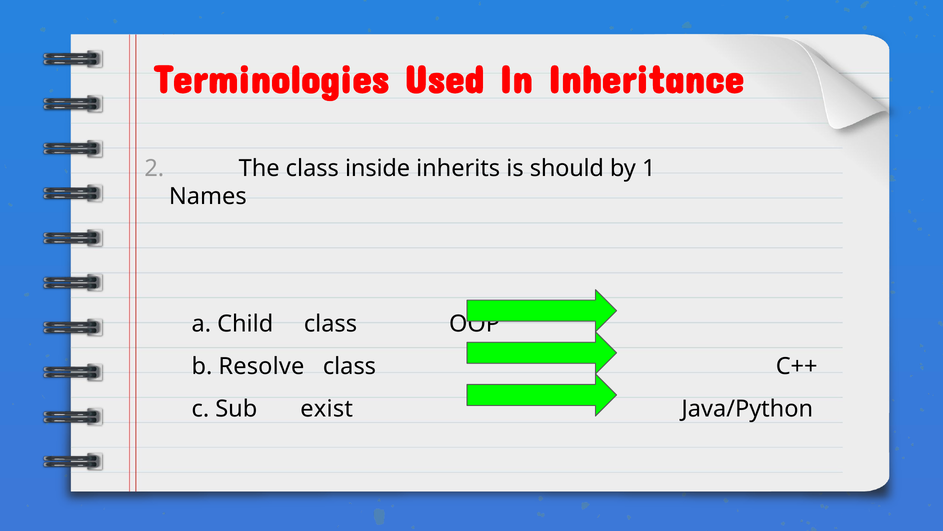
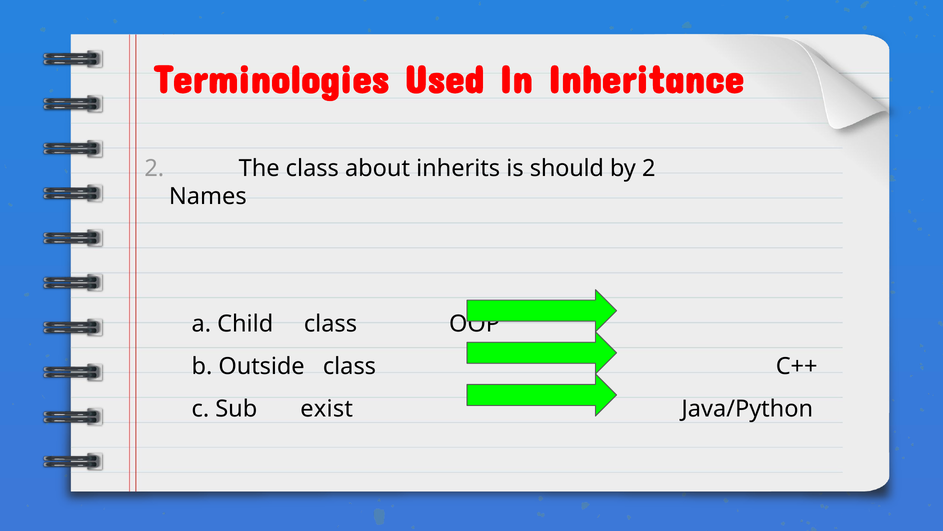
inside: inside -> about
by 1: 1 -> 2
Resolve: Resolve -> Outside
